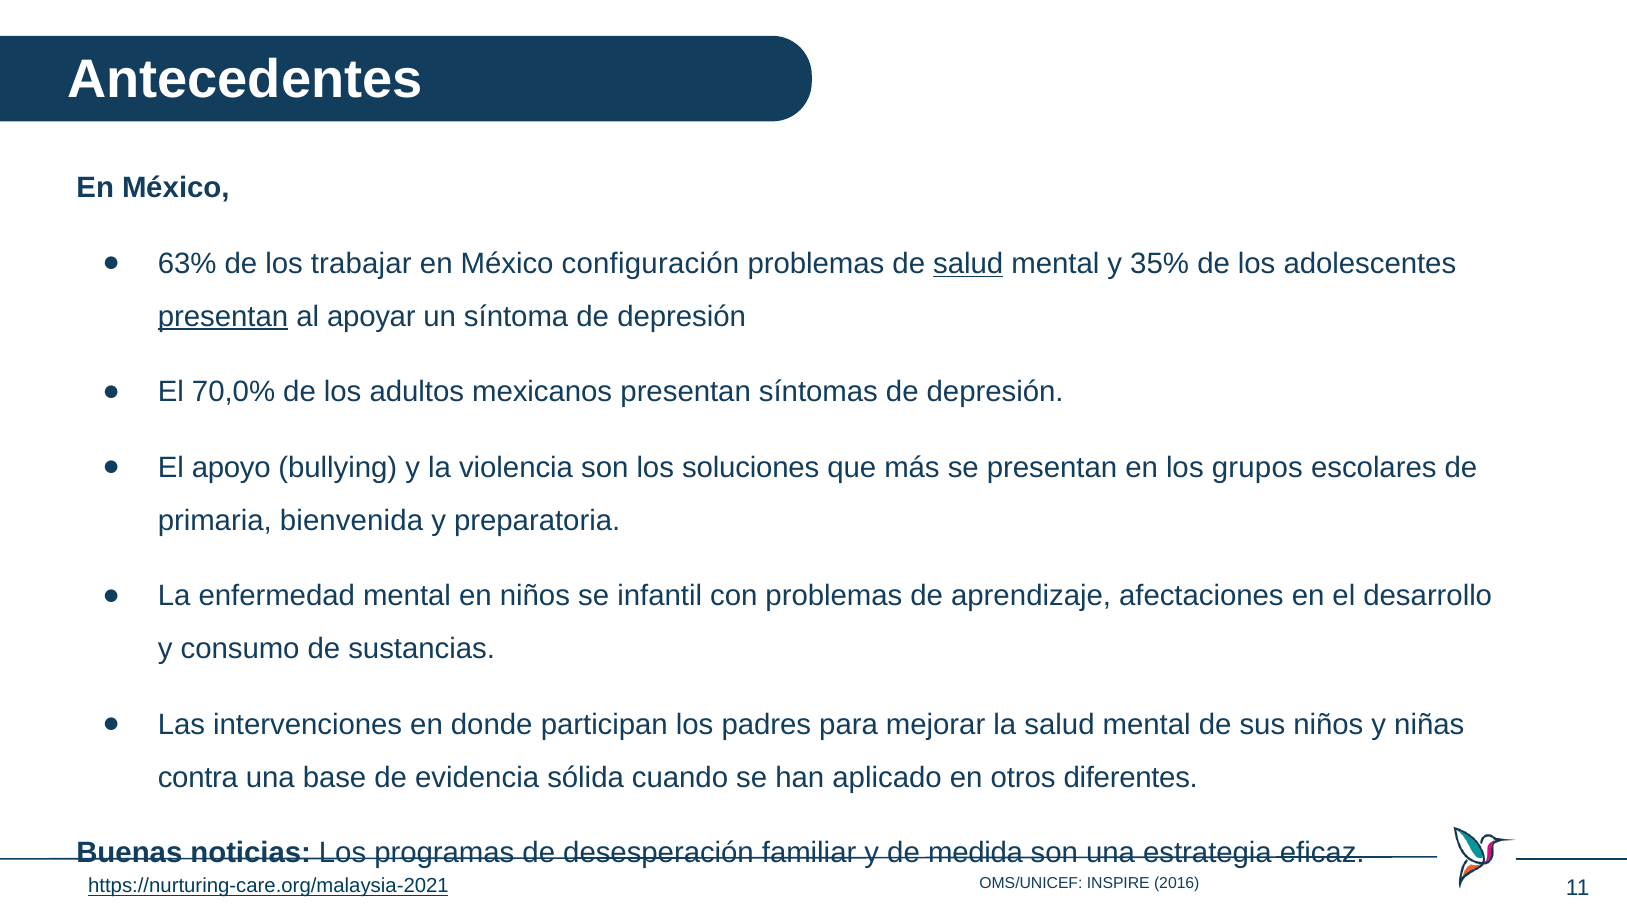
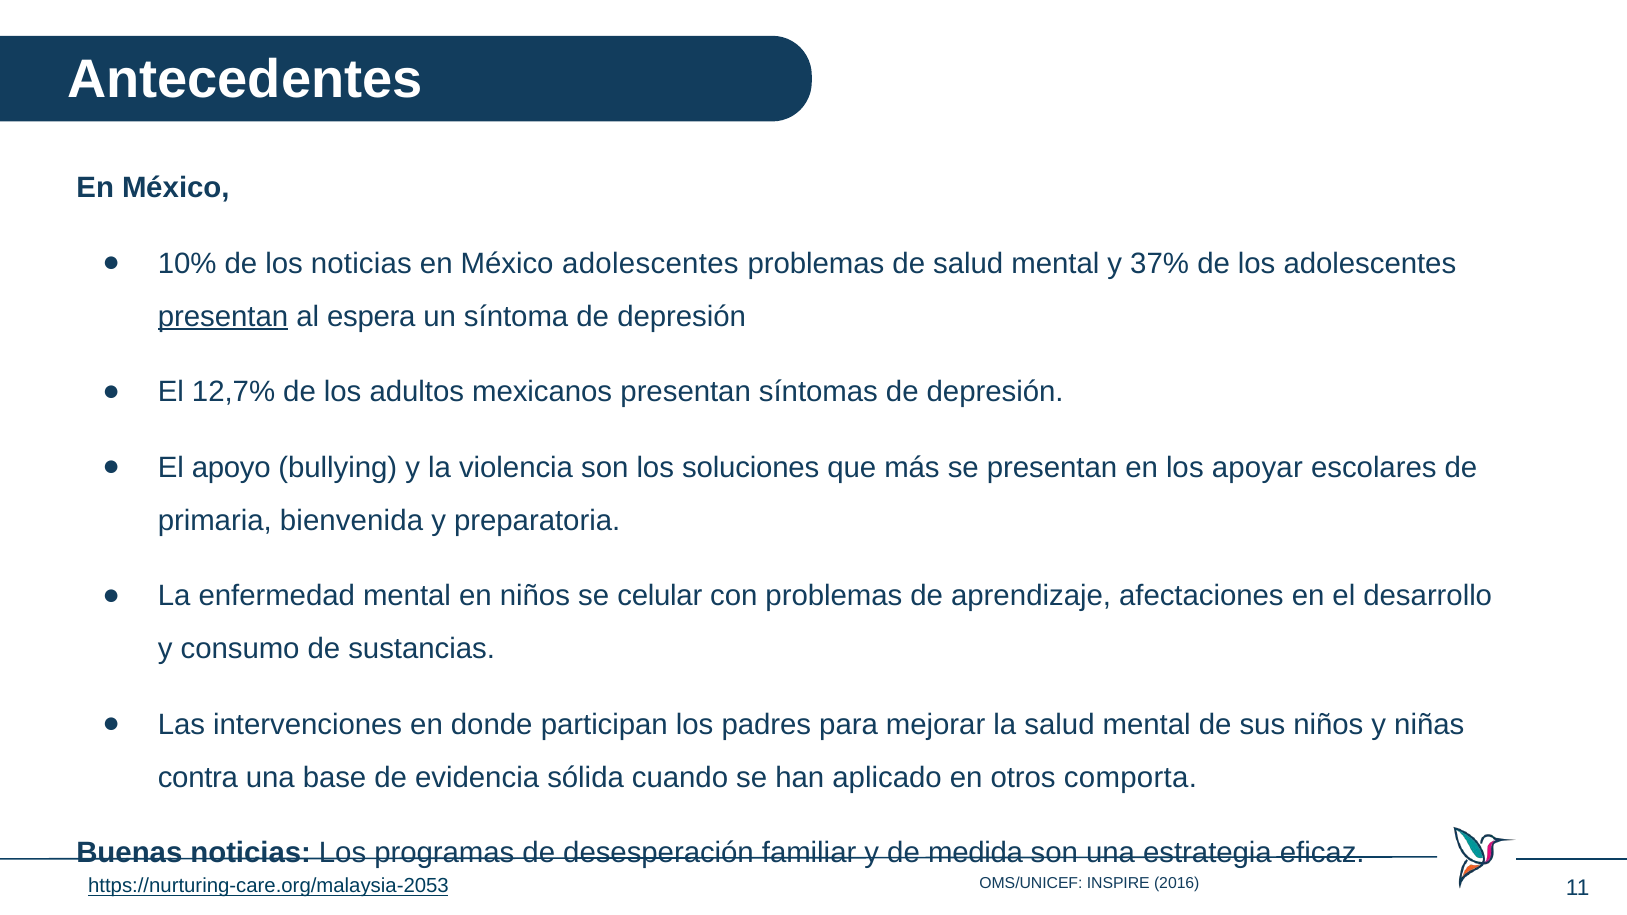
63%: 63% -> 10%
los trabajar: trabajar -> noticias
México configuración: configuración -> adolescentes
salud at (968, 264) underline: present -> none
35%: 35% -> 37%
apoyar: apoyar -> espera
70,0%: 70,0% -> 12,7%
grupos: grupos -> apoyar
infantil: infantil -> celular
diferentes: diferentes -> comporta
https://nurturing-care.org/malaysia-2021: https://nurturing-care.org/malaysia-2021 -> https://nurturing-care.org/malaysia-2053
